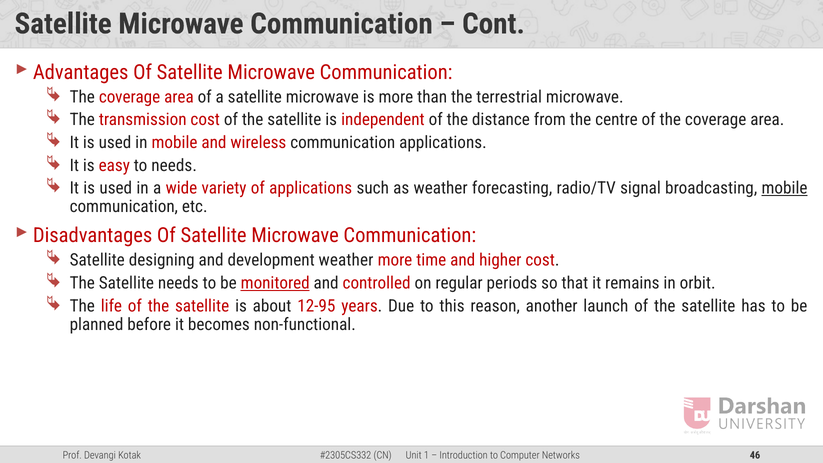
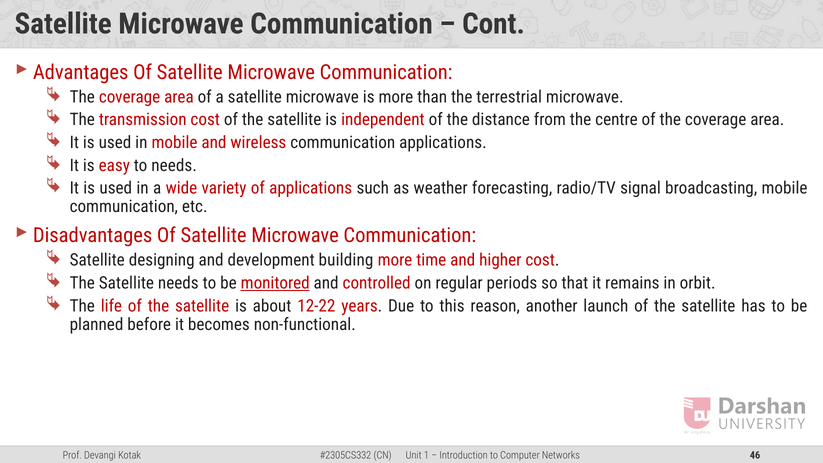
mobile at (785, 188) underline: present -> none
development weather: weather -> building
12-95: 12-95 -> 12-22
